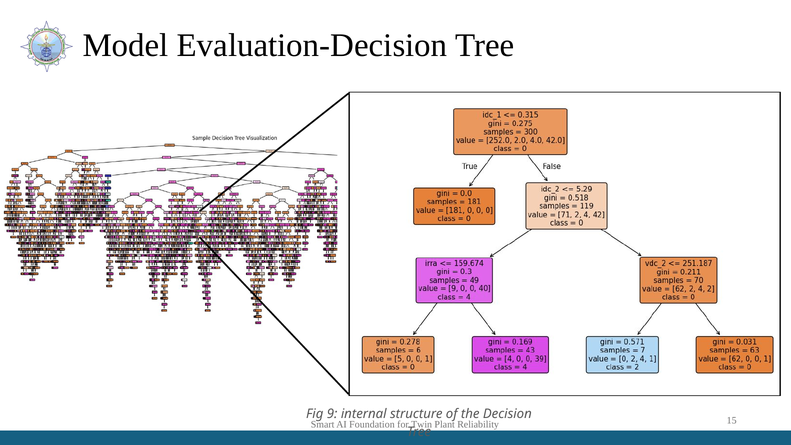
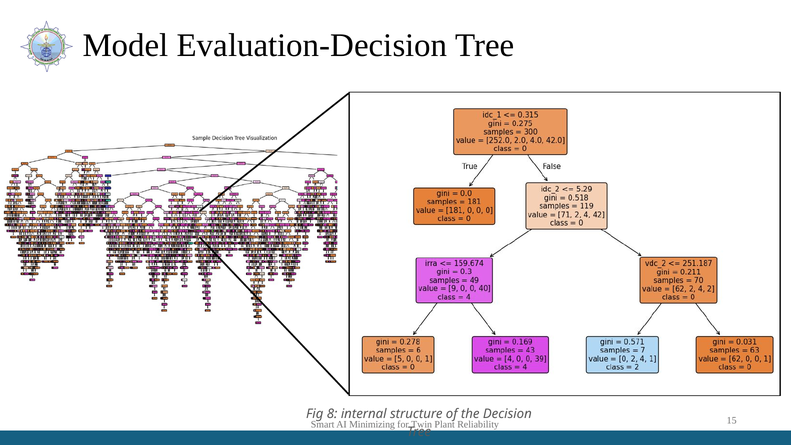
9: 9 -> 8
Foundation: Foundation -> Minimizing
